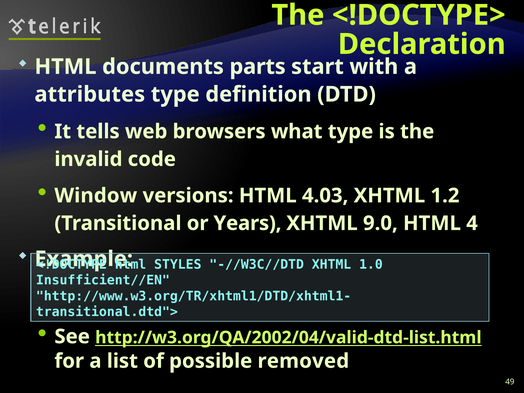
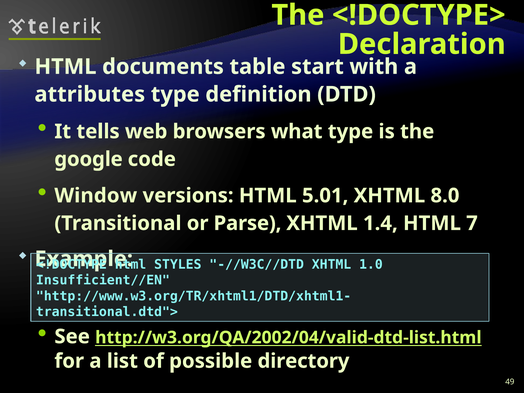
parts: parts -> table
invalid: invalid -> google
4.03: 4.03 -> 5.01
1.2: 1.2 -> 8.0
Years: Years -> Parse
9.0: 9.0 -> 1.4
4: 4 -> 7
removed: removed -> directory
